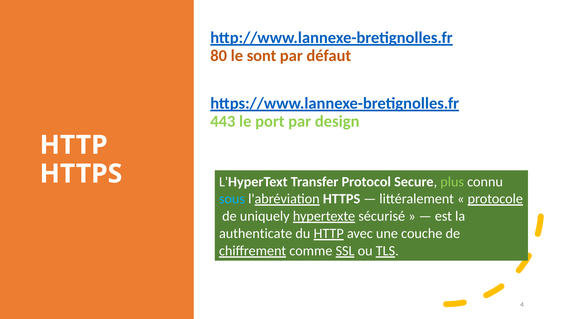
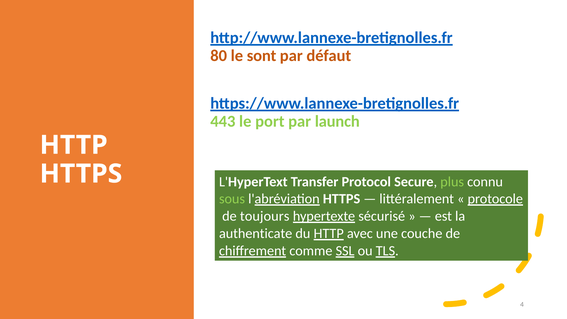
design: design -> launch
sous colour: light blue -> light green
uniquely: uniquely -> toujours
